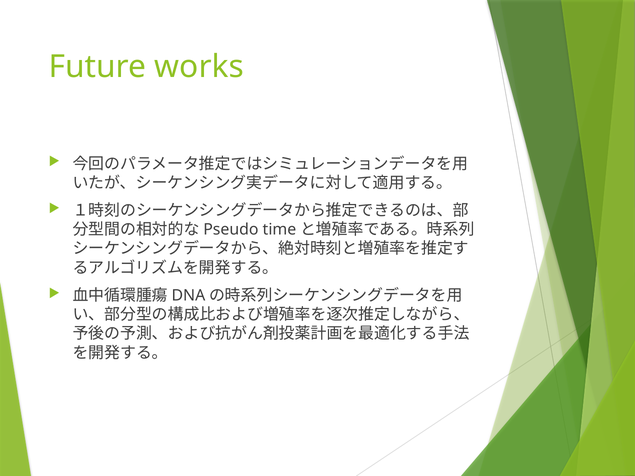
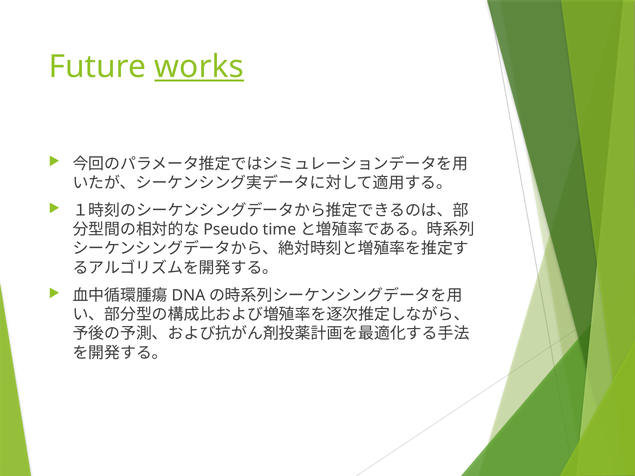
works underline: none -> present
